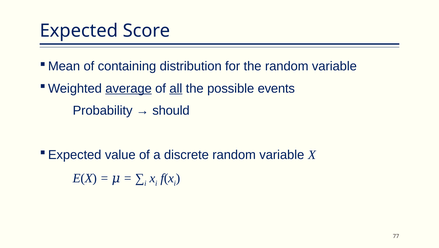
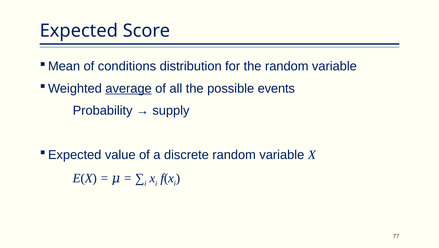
containing: containing -> conditions
all underline: present -> none
should: should -> supply
